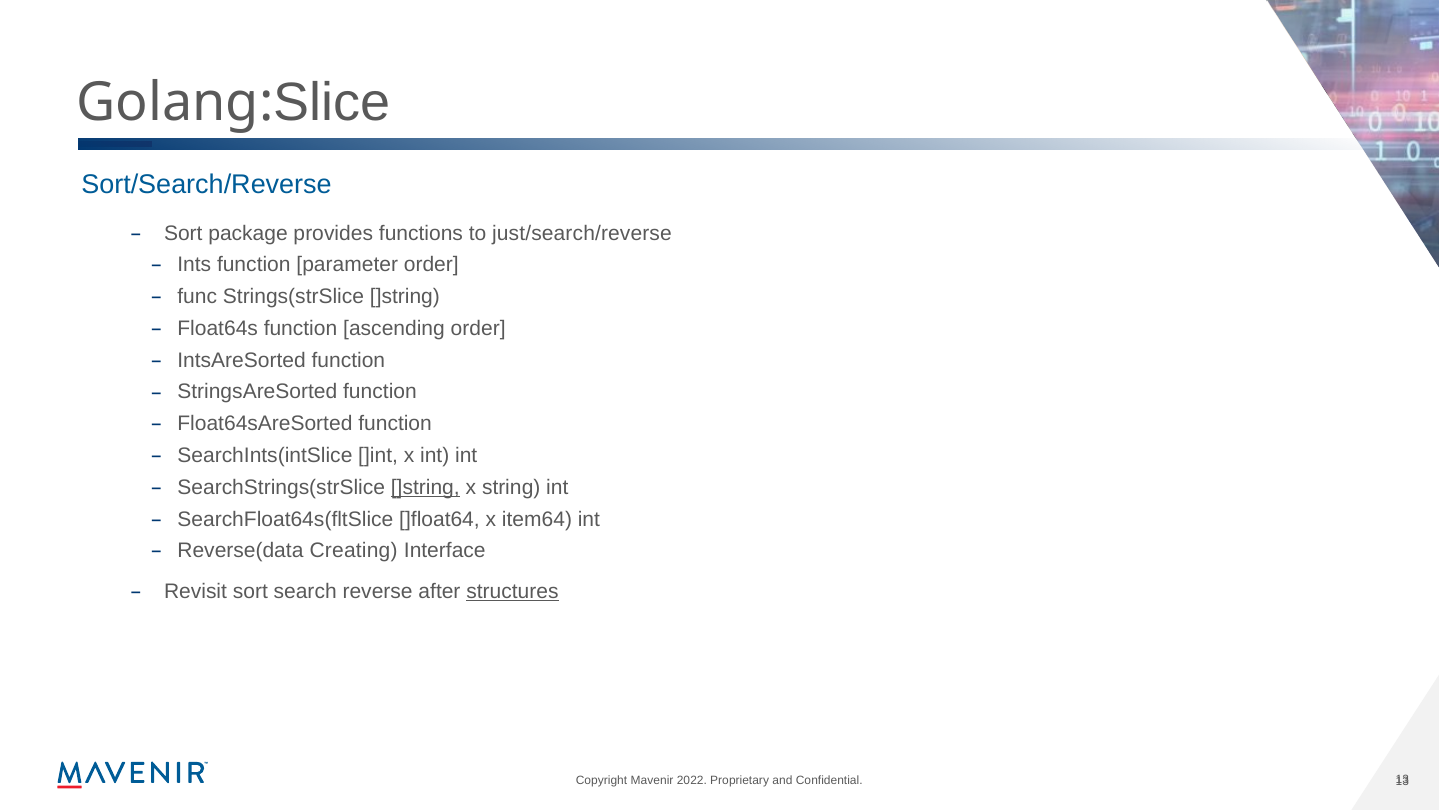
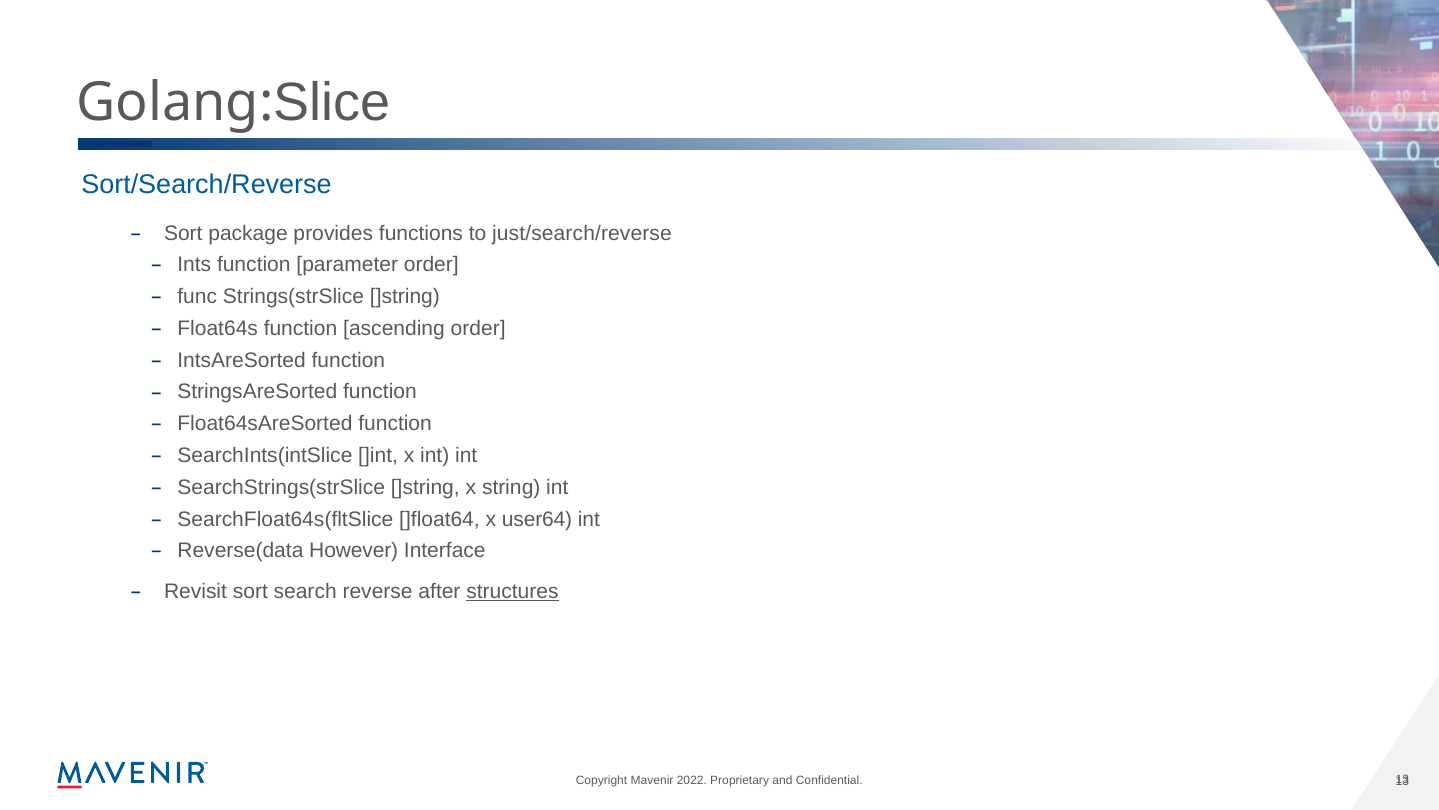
]string at (425, 487) underline: present -> none
item64: item64 -> user64
Creating: Creating -> However
